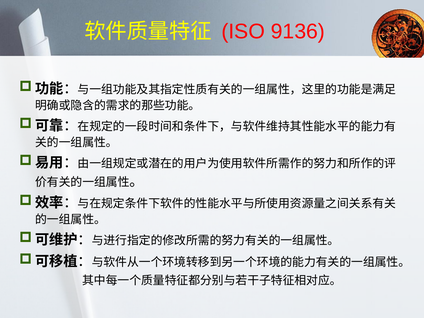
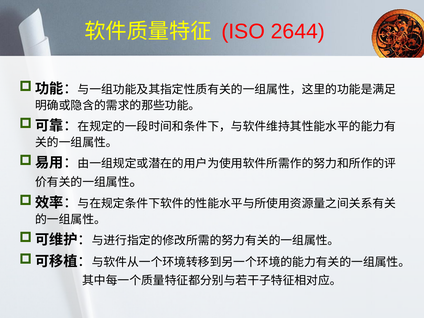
9136: 9136 -> 2644
